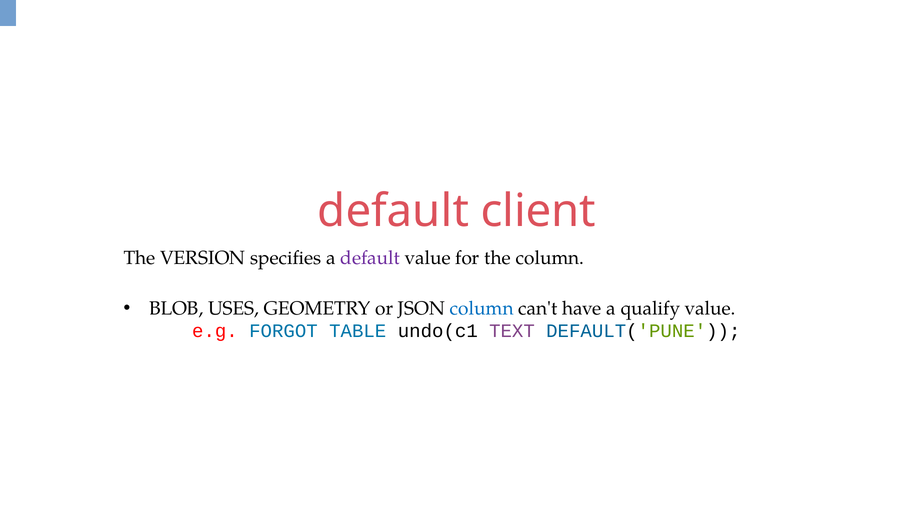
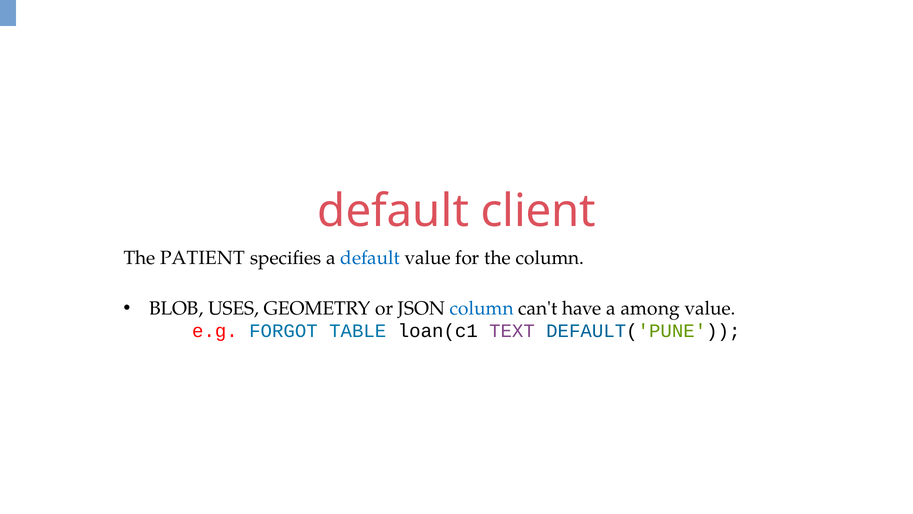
VERSION: VERSION -> PATIENT
default at (370, 258) colour: purple -> blue
qualify: qualify -> among
undo(c1: undo(c1 -> loan(c1
